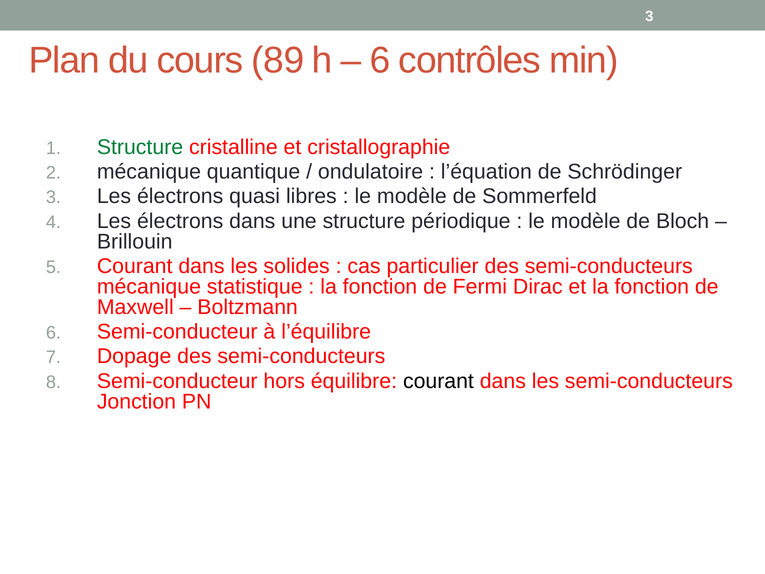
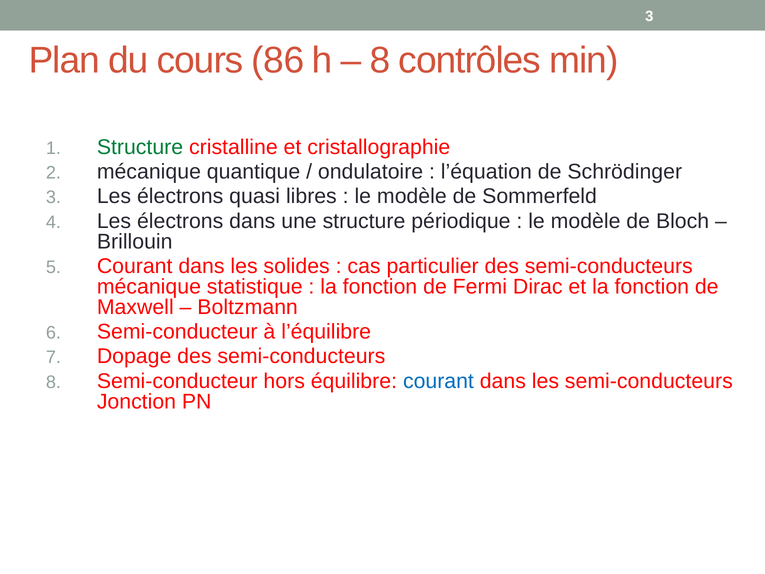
89: 89 -> 86
6 at (380, 61): 6 -> 8
courant at (438, 381) colour: black -> blue
